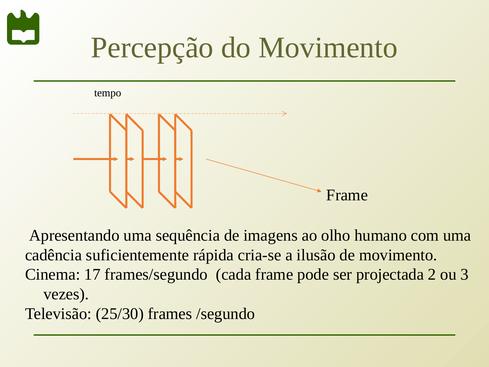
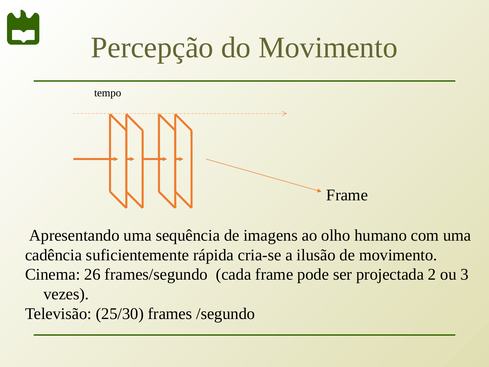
17: 17 -> 26
